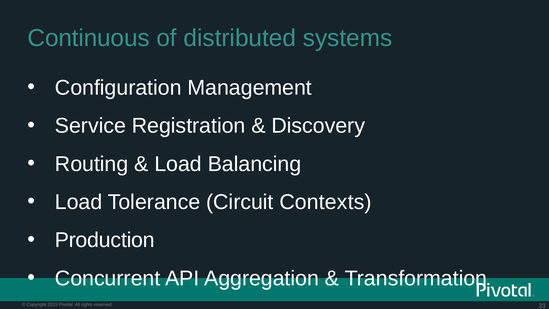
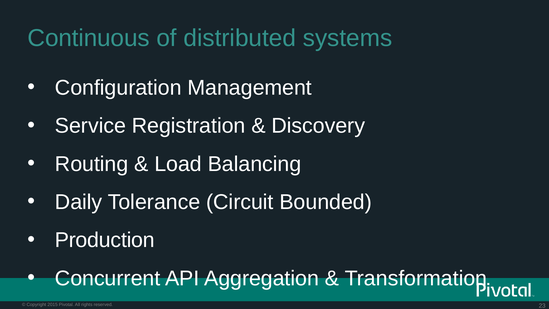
Load at (79, 202): Load -> Daily
Contexts: Contexts -> Bounded
